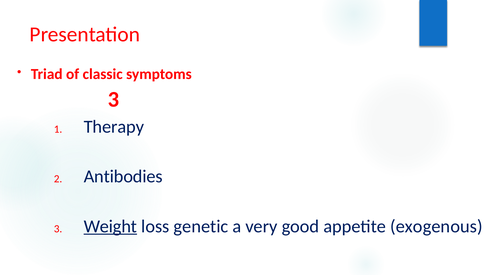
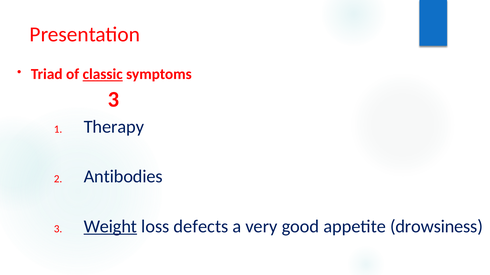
classic underline: none -> present
genetic: genetic -> defects
exogenous: exogenous -> drowsiness
